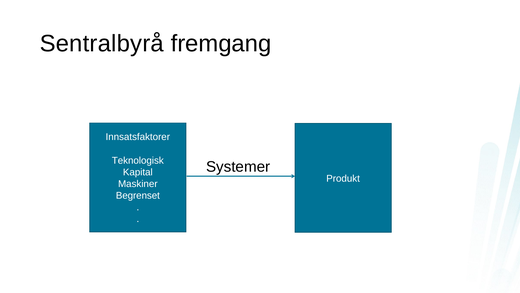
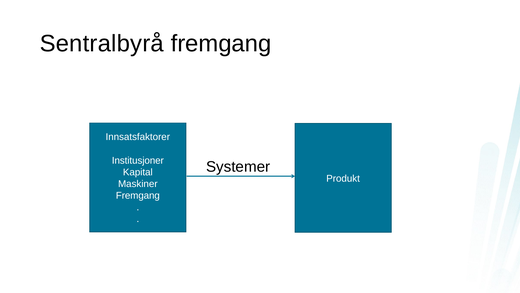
Teknologisk: Teknologisk -> Institusjoner
Begrenset at (138, 195): Begrenset -> Fremgang
